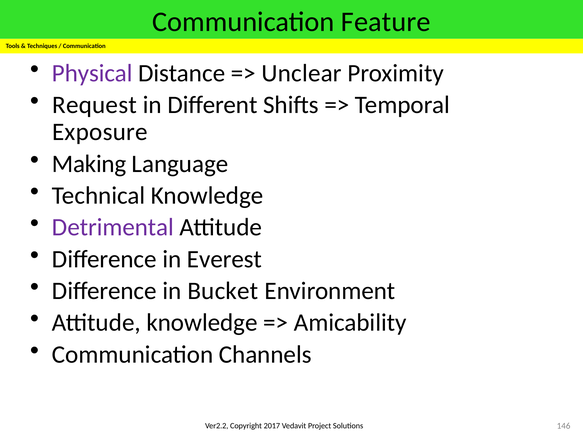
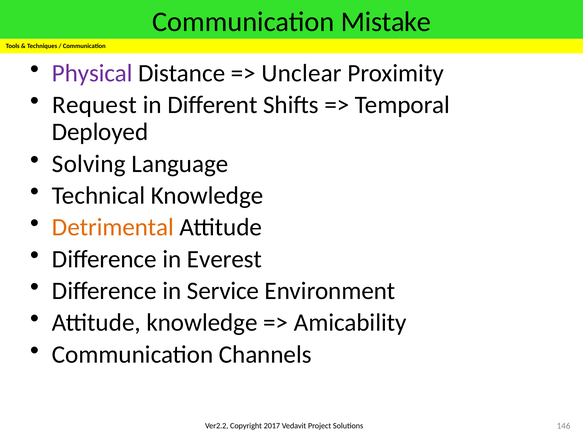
Feature: Feature -> Mistake
Exposure: Exposure -> Deployed
Making: Making -> Solving
Detrimental colour: purple -> orange
Bucket: Bucket -> Service
